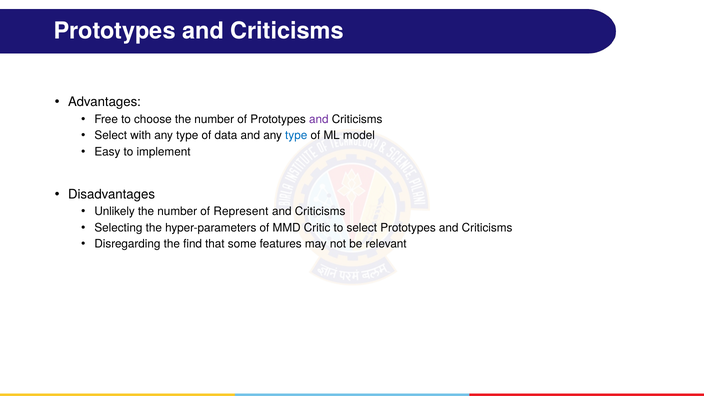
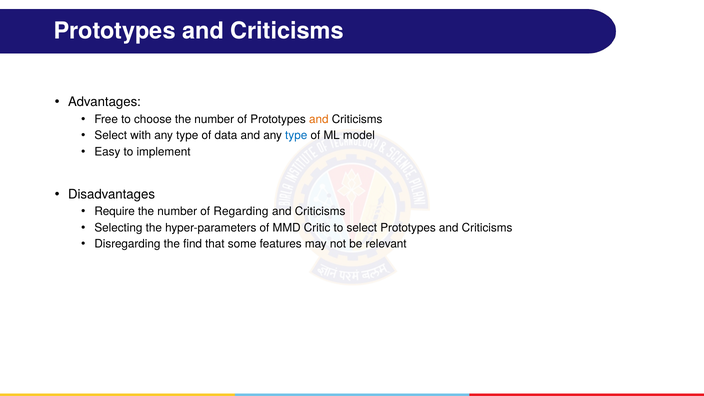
and at (319, 119) colour: purple -> orange
Unlikely: Unlikely -> Require
Represent: Represent -> Regarding
